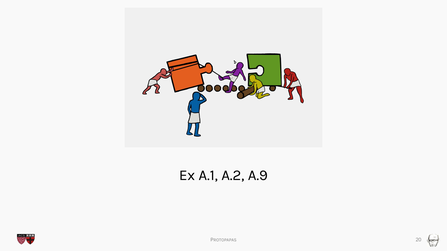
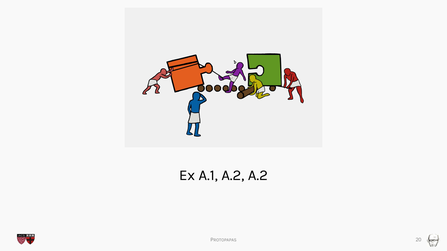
A.2 A.9: A.9 -> A.2
